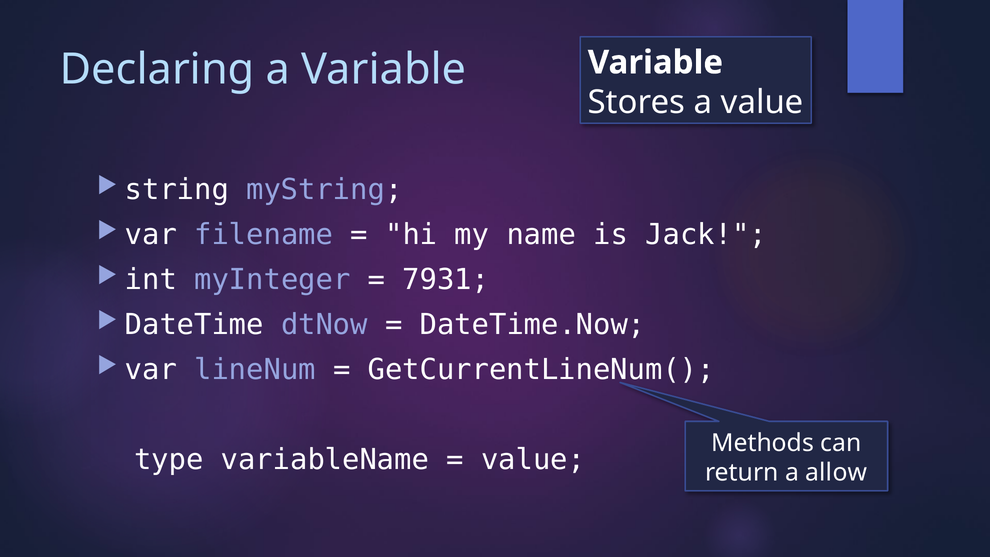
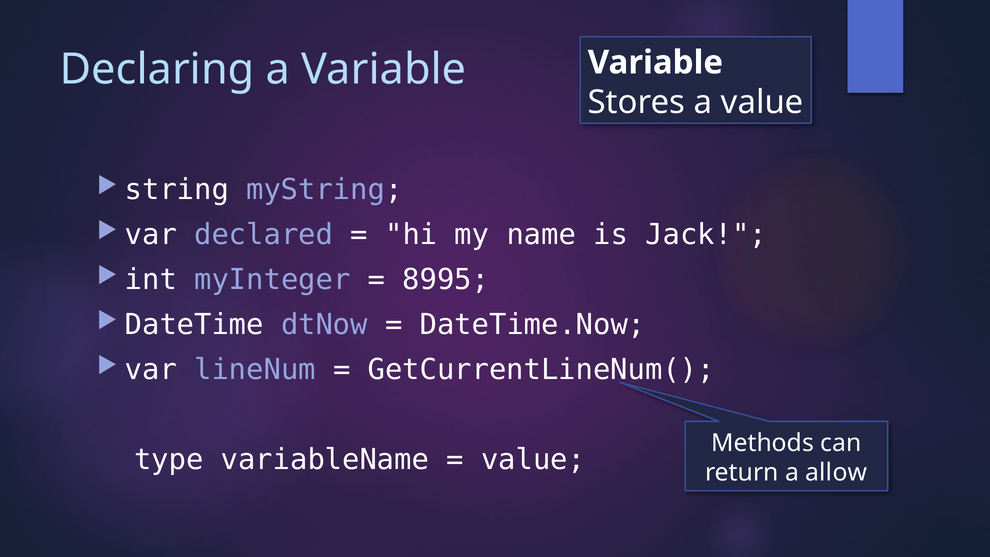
filename: filename -> declared
7931: 7931 -> 8995
